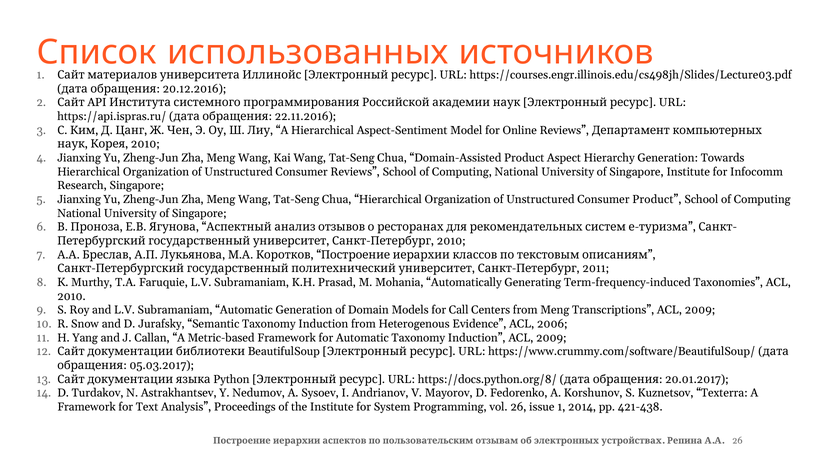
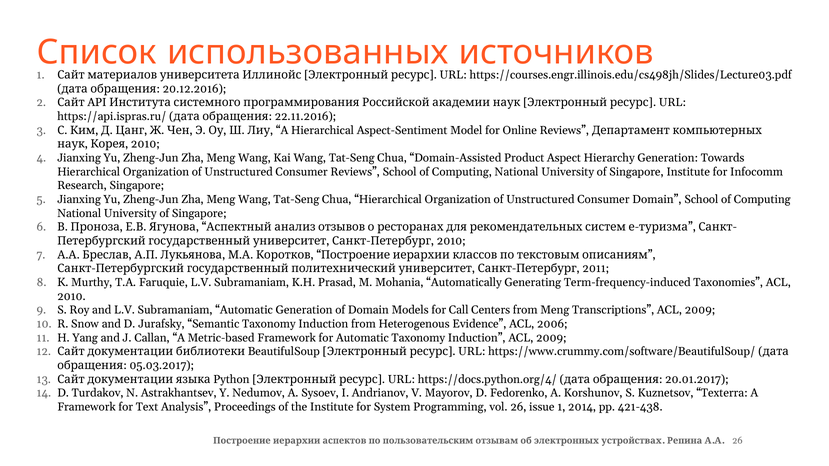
Consumer Product: Product -> Domain
https://docs.python.org/8/: https://docs.python.org/8/ -> https://docs.python.org/4/
